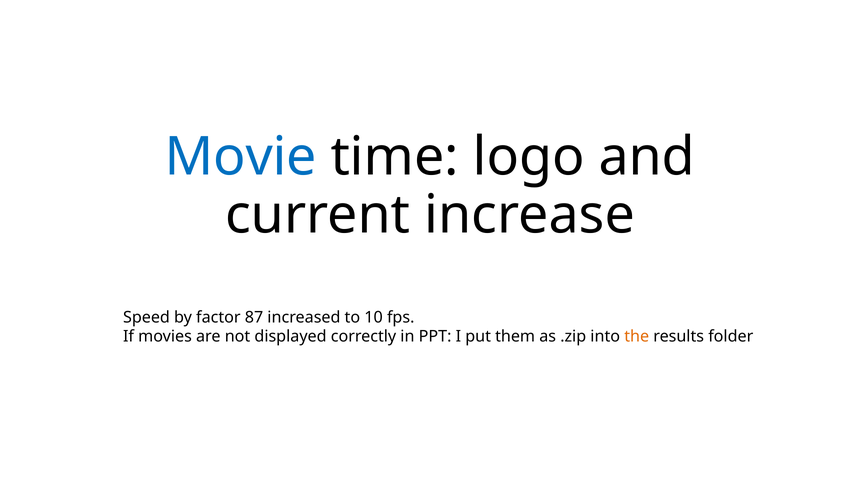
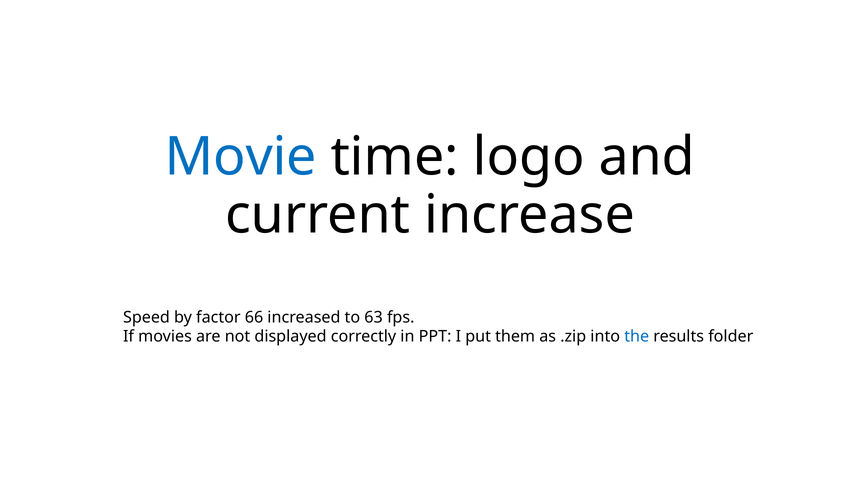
87: 87 -> 66
10: 10 -> 63
the colour: orange -> blue
